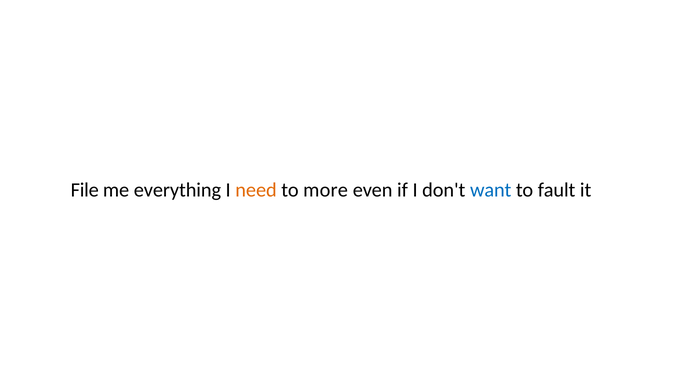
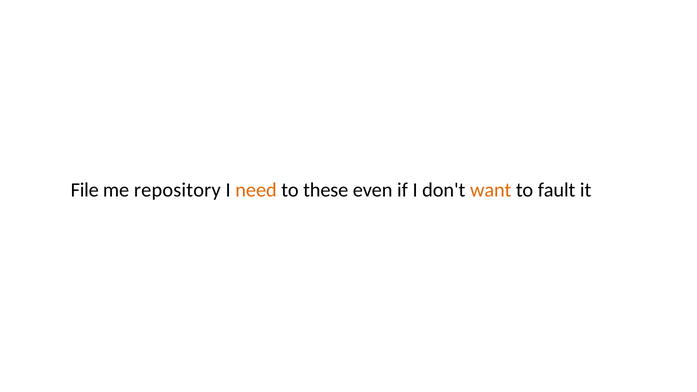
everything: everything -> repository
more: more -> these
want colour: blue -> orange
